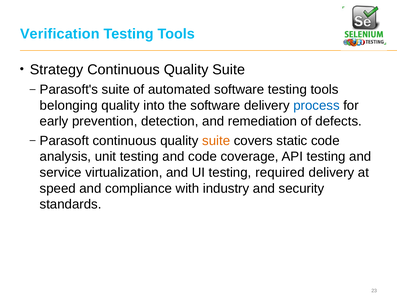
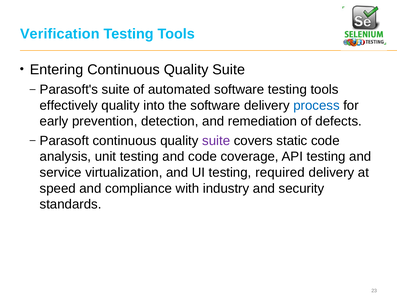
Strategy: Strategy -> Entering
belonging: belonging -> effectively
suite at (216, 141) colour: orange -> purple
